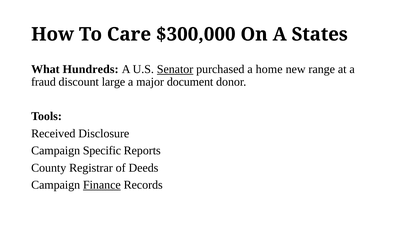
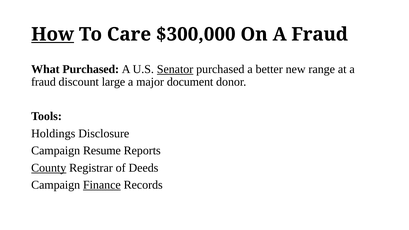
How underline: none -> present
On A States: States -> Fraud
What Hundreds: Hundreds -> Purchased
home: home -> better
Received: Received -> Holdings
Specific: Specific -> Resume
County underline: none -> present
